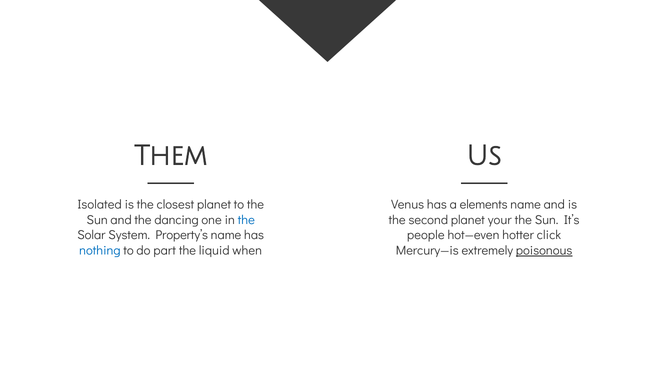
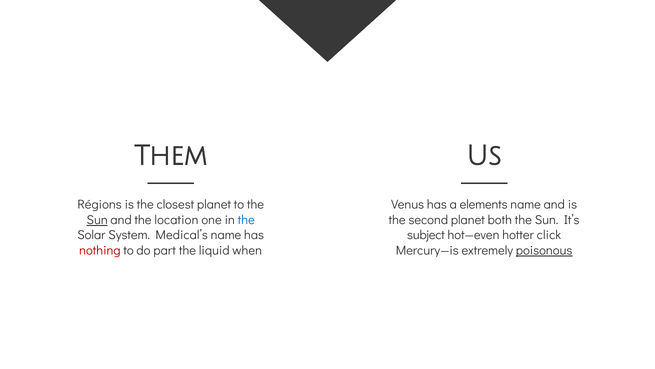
Isolated: Isolated -> Régions
Sun at (97, 220) underline: none -> present
dancing: dancing -> location
your: your -> both
Property’s: Property’s -> Medical’s
people: people -> subject
nothing colour: blue -> red
